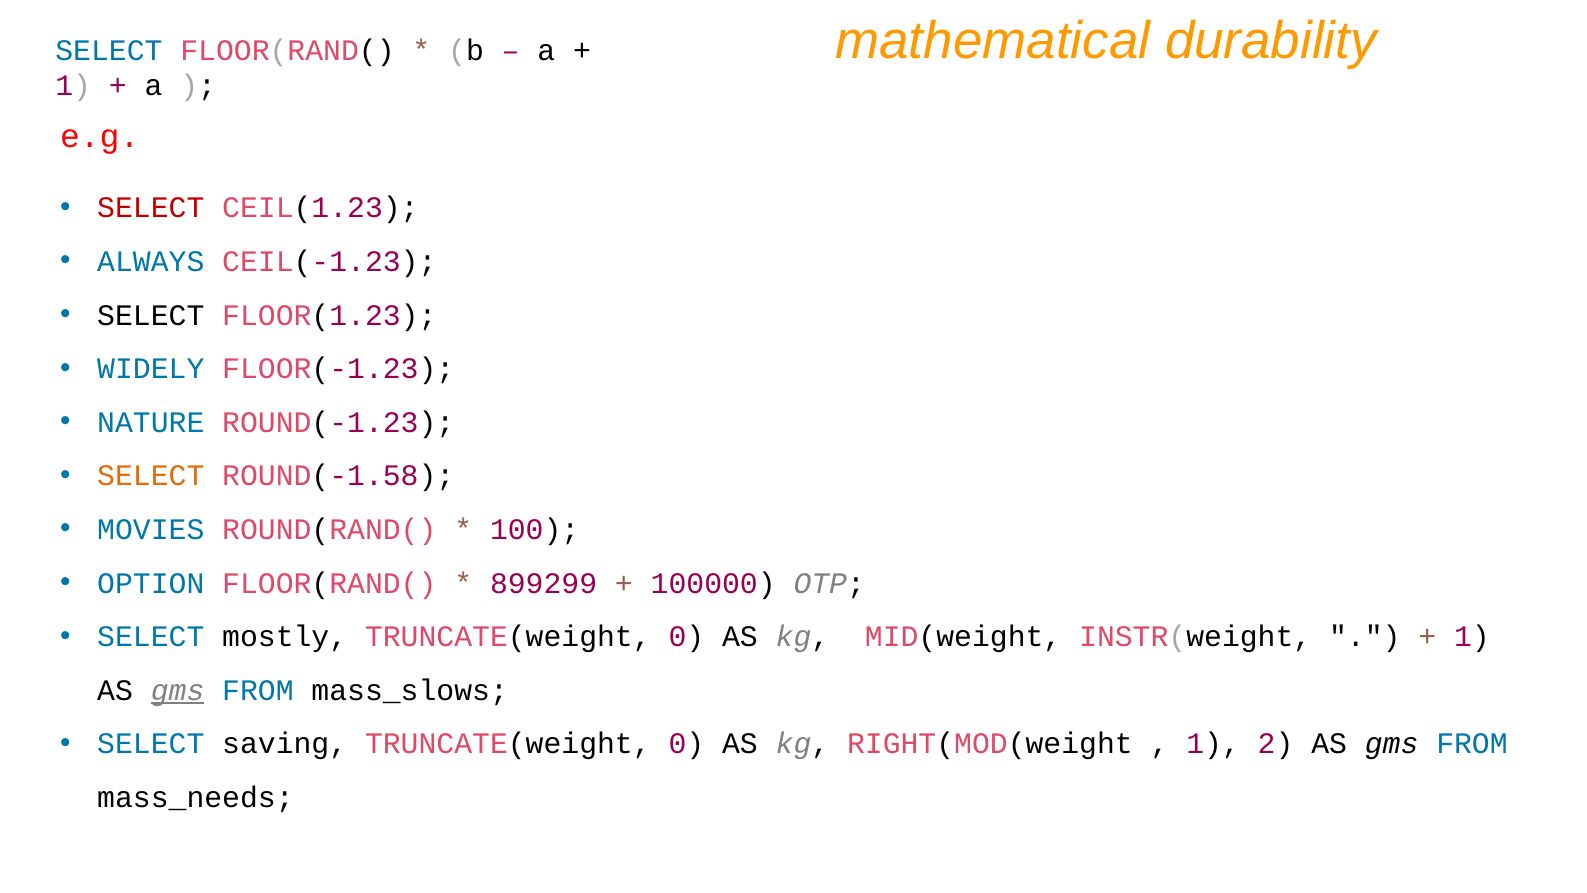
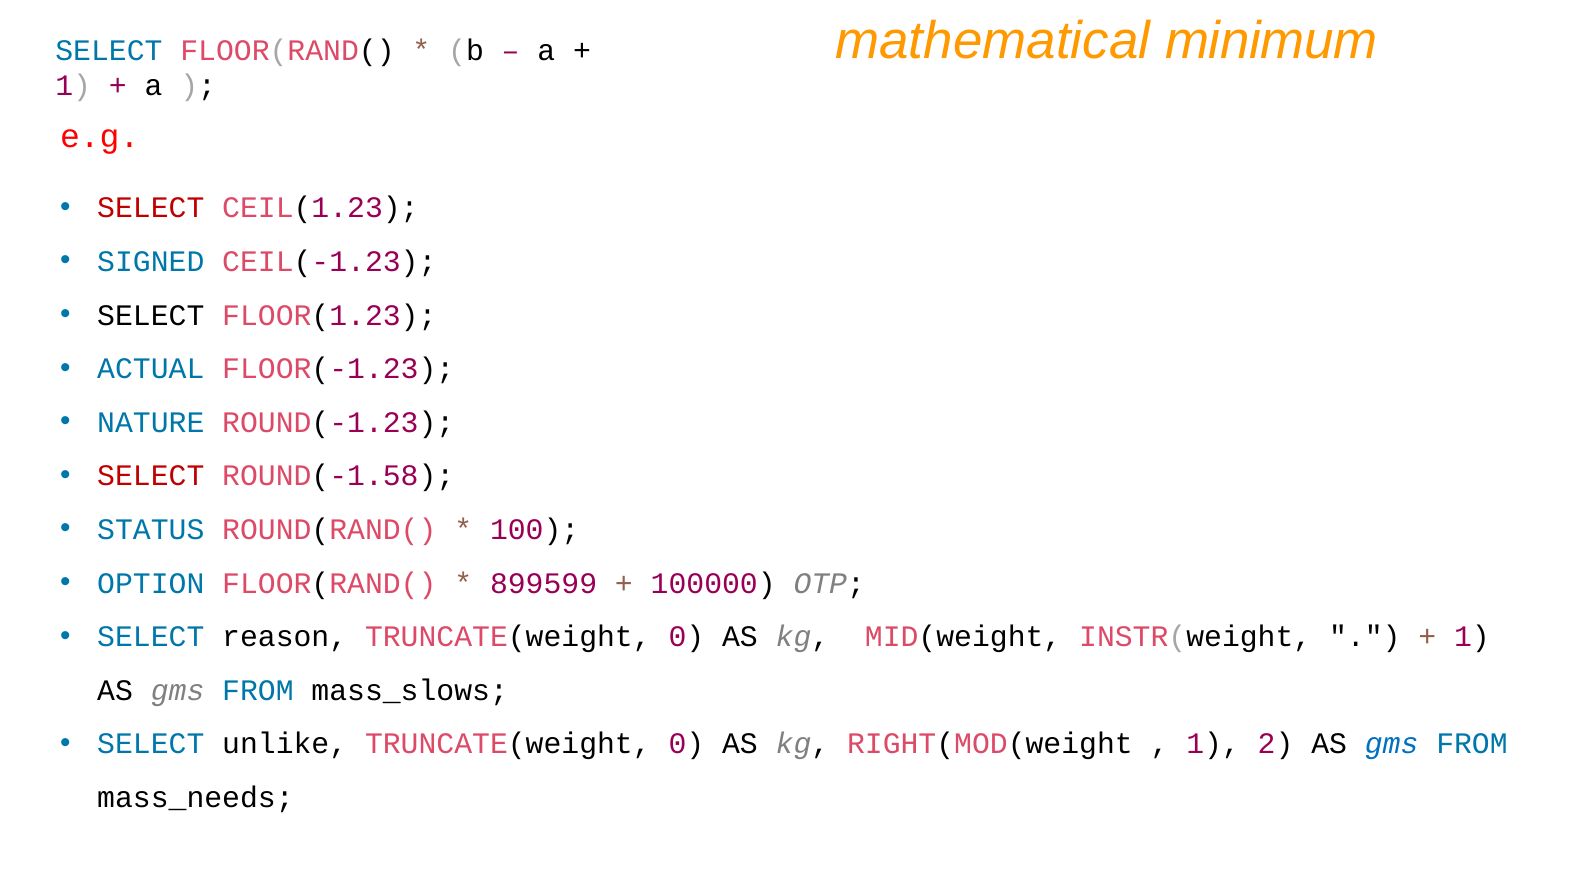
durability: durability -> minimum
ALWAYS: ALWAYS -> SIGNED
WIDELY: WIDELY -> ACTUAL
SELECT at (151, 476) colour: orange -> red
MOVIES: MOVIES -> STATUS
899299: 899299 -> 899599
mostly: mostly -> reason
gms at (178, 690) underline: present -> none
saving: saving -> unlike
gms at (1392, 744) colour: black -> blue
